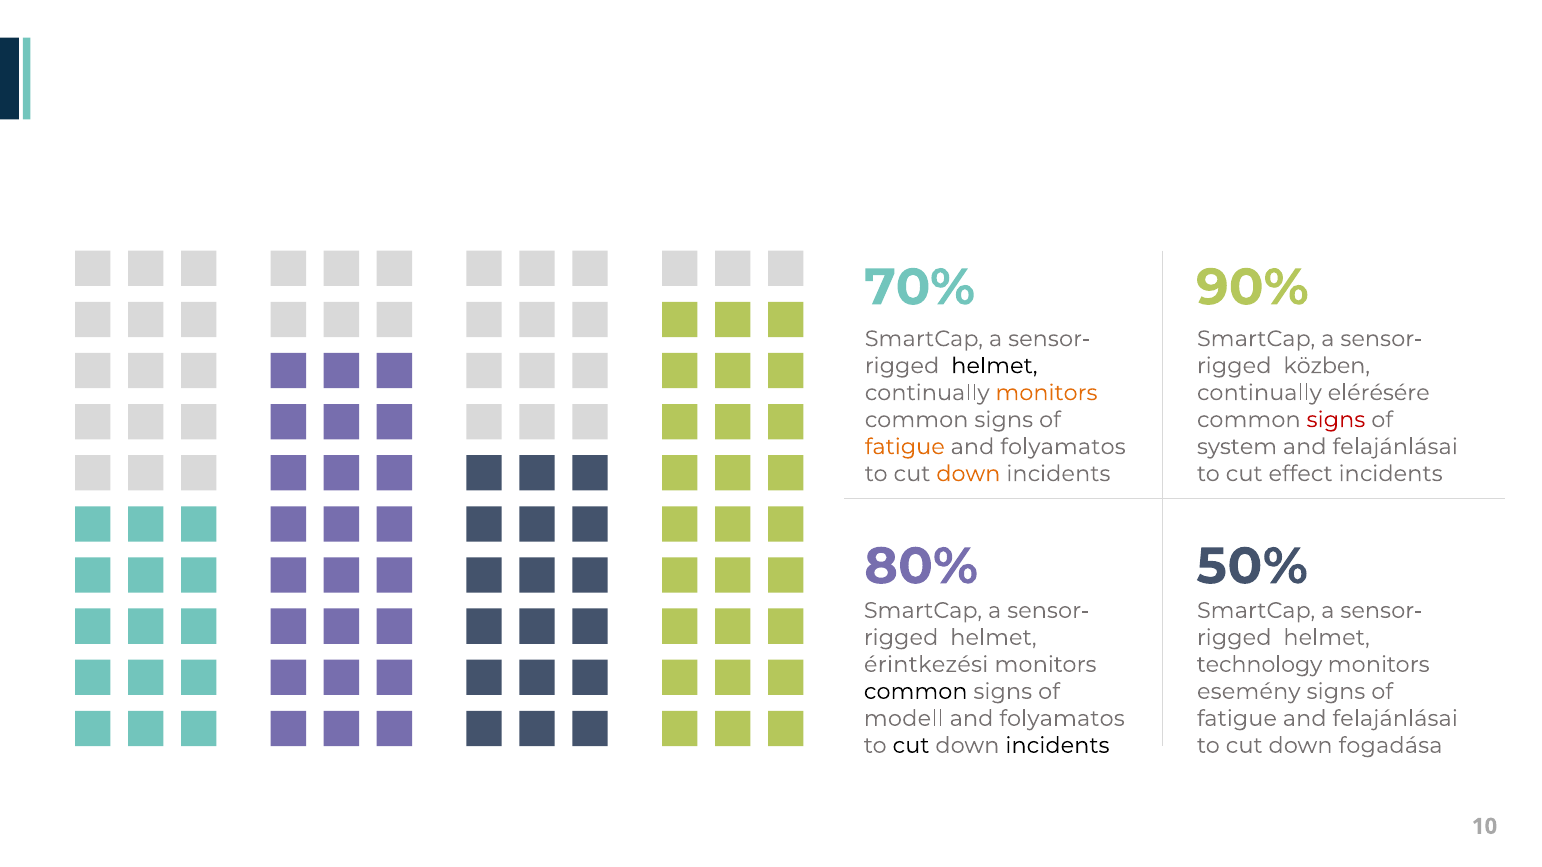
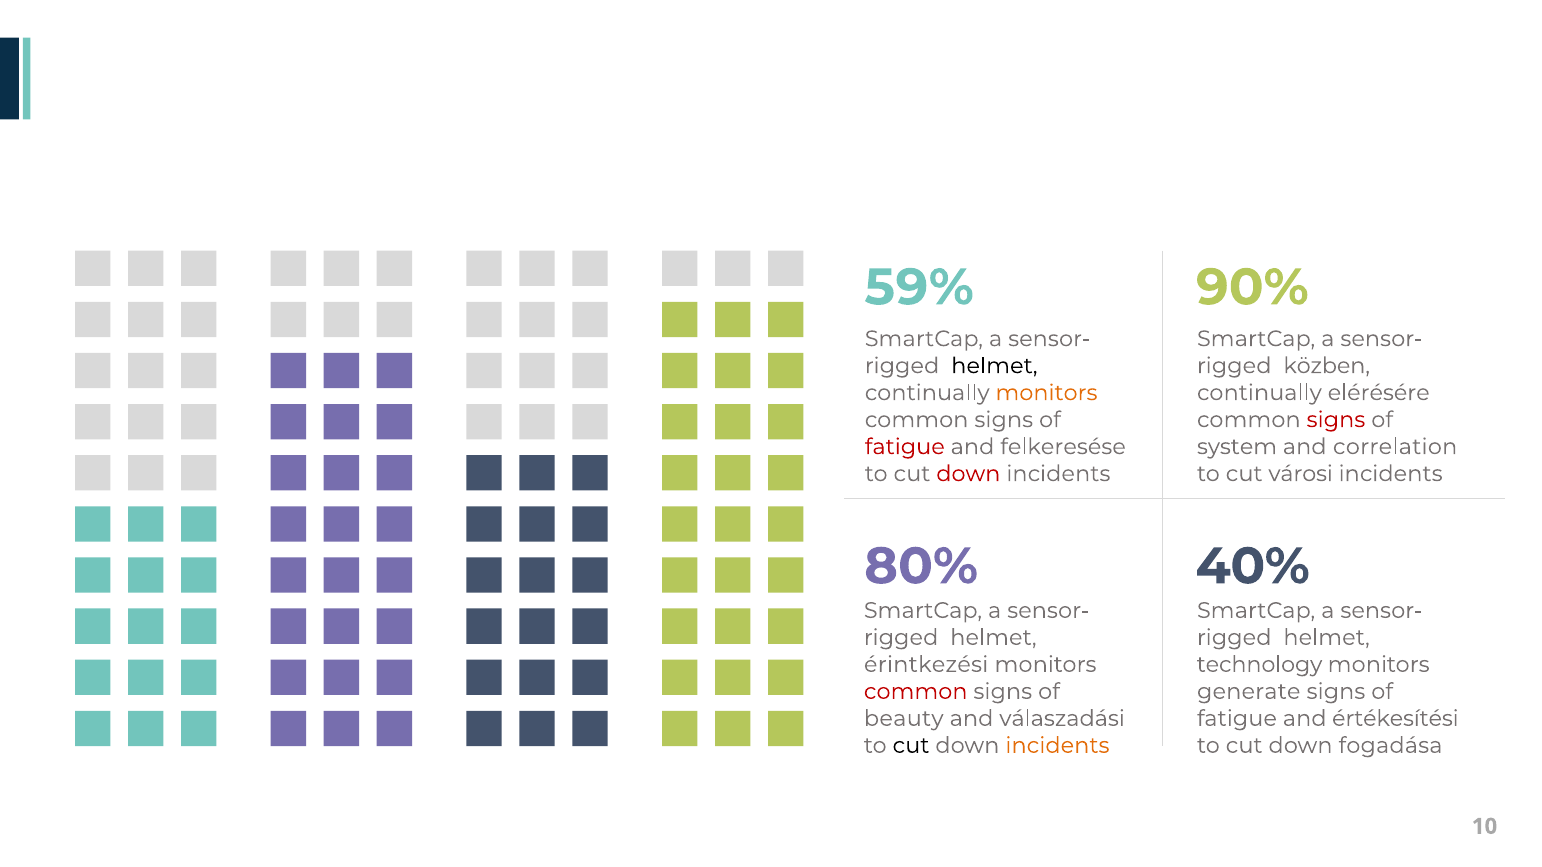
70%: 70% -> 59%
fatigue at (905, 447) colour: orange -> red
folyamatos at (1063, 447): folyamatos -> felkeresése
felajánlásai at (1395, 447): felajánlásai -> correlation
down at (968, 474) colour: orange -> red
effect: effect -> városi
50%: 50% -> 40%
common at (916, 692) colour: black -> red
esemény: esemény -> generate
modell: modell -> beauty
folyamatos at (1062, 719): folyamatos -> válaszadási
fatigue and felajánlásai: felajánlásai -> értékesítési
incidents at (1057, 746) colour: black -> orange
